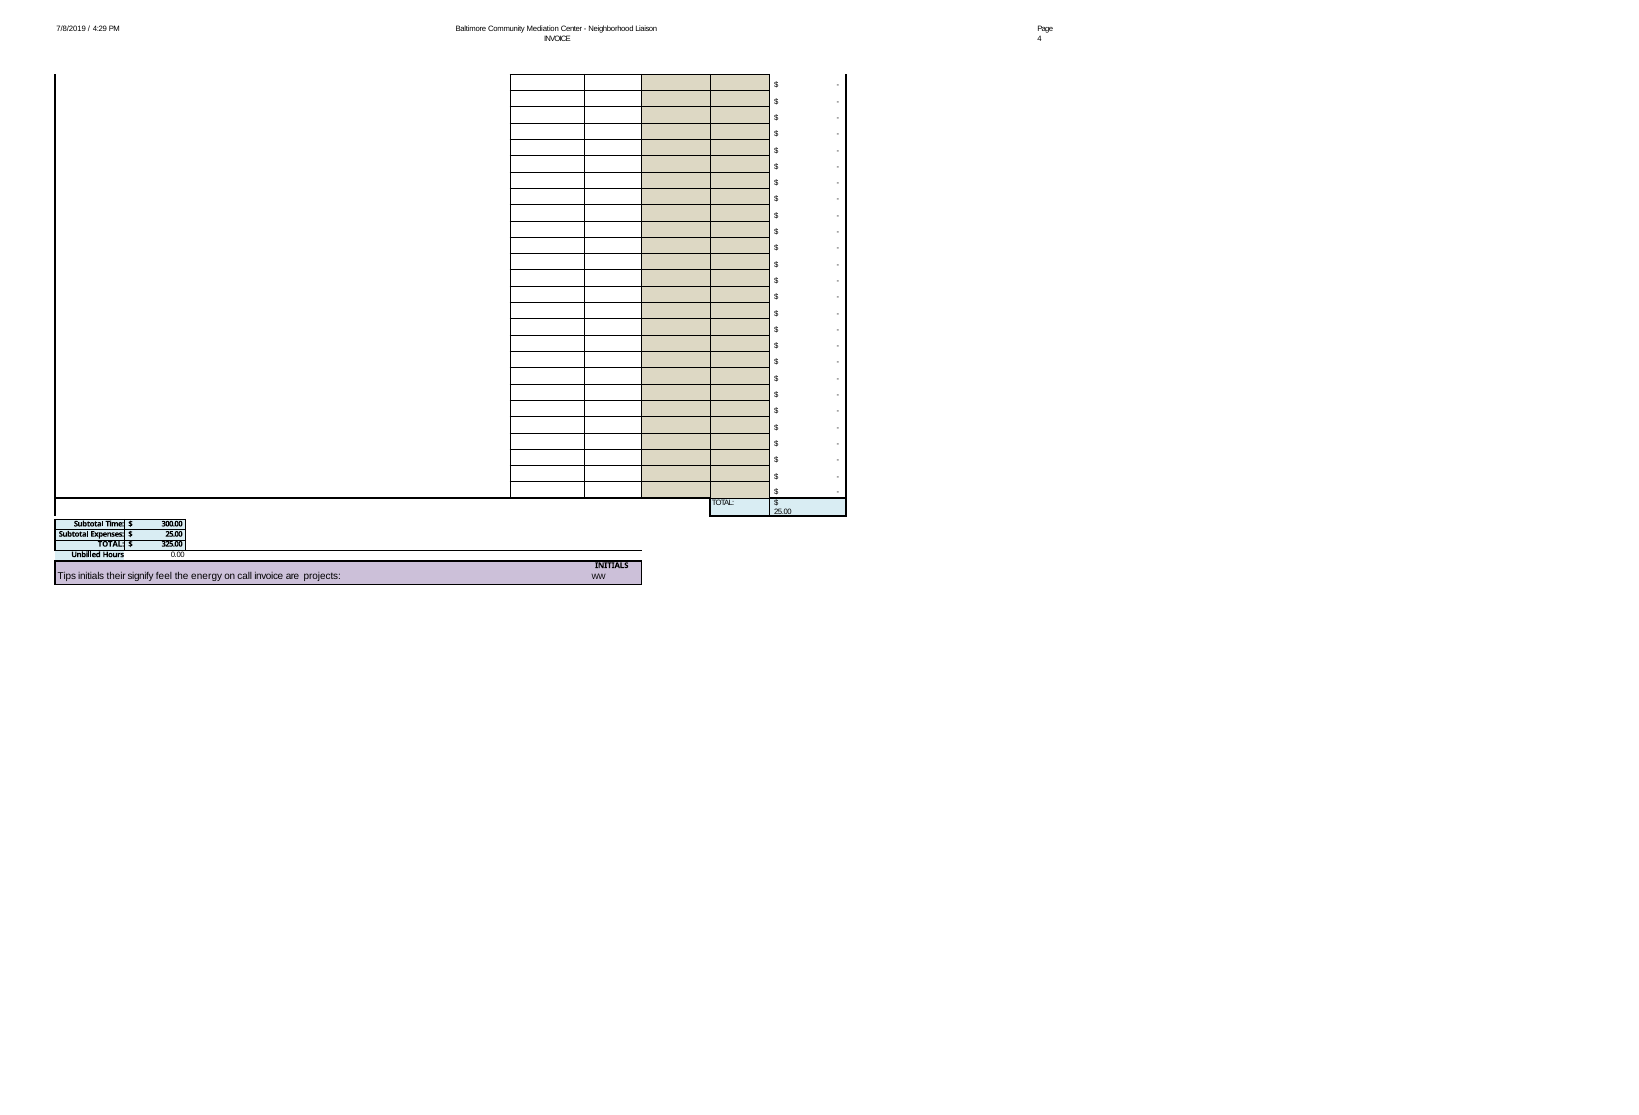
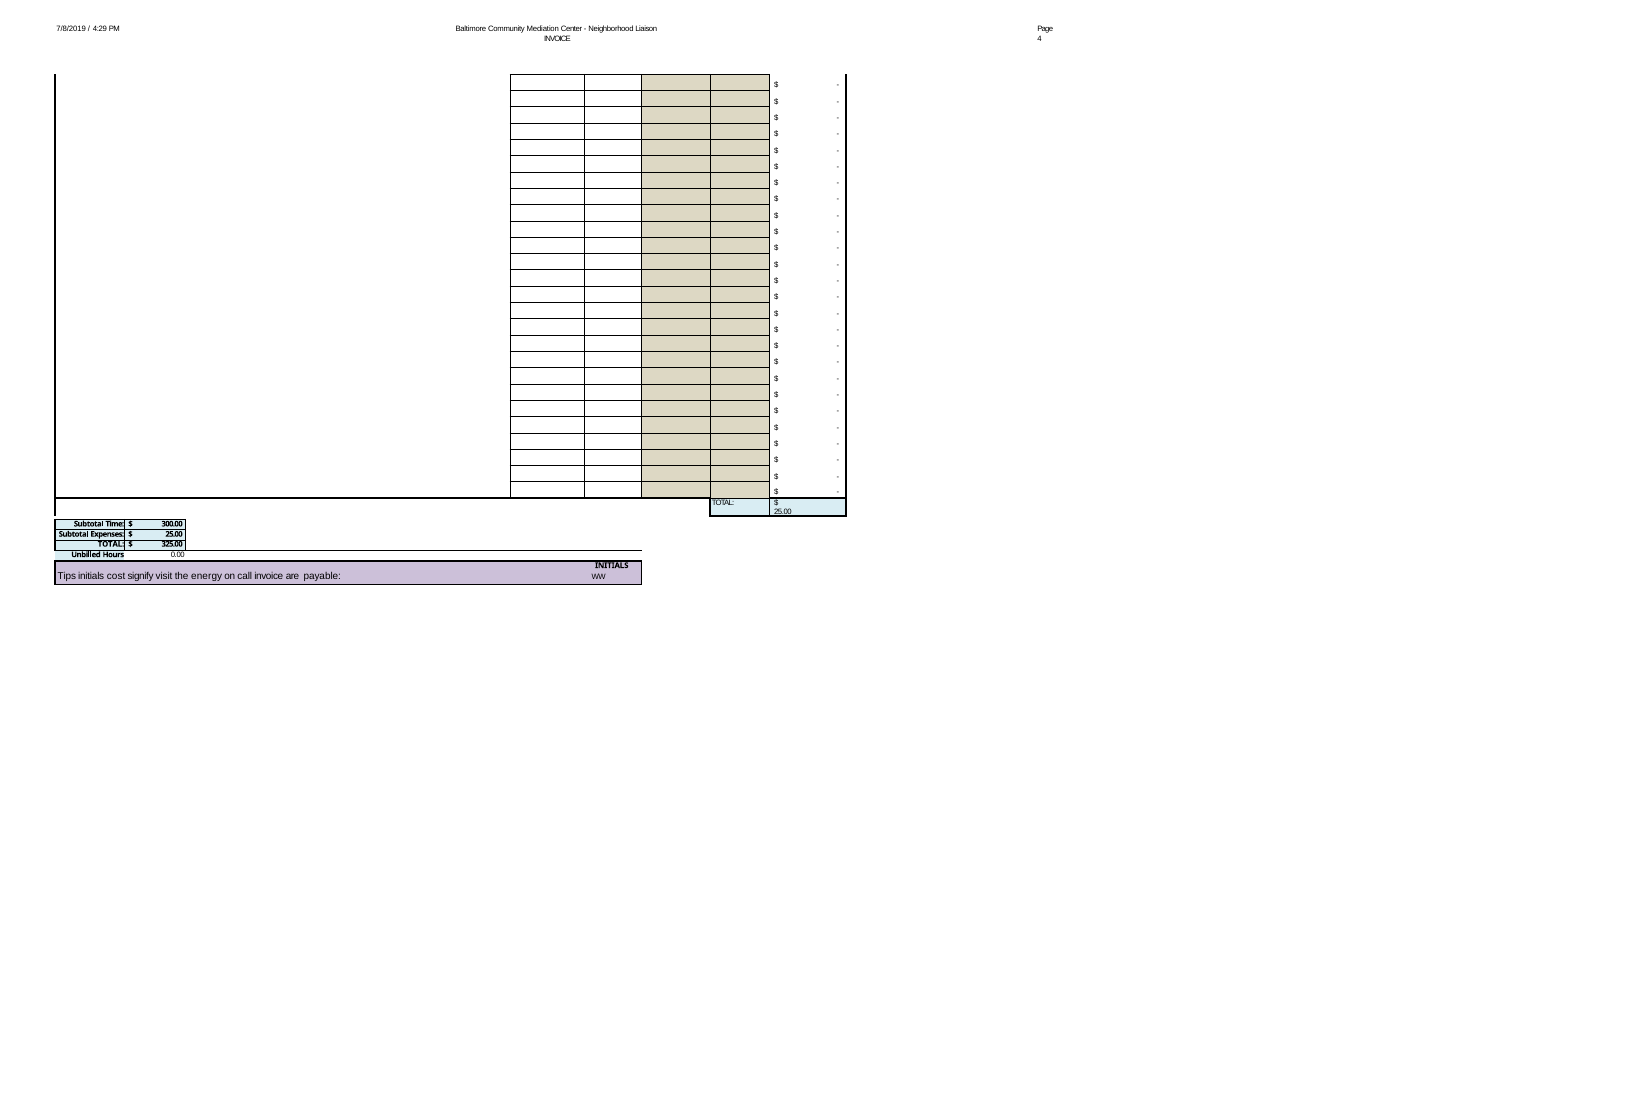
their: their -> cost
feel: feel -> visit
projects: projects -> payable
